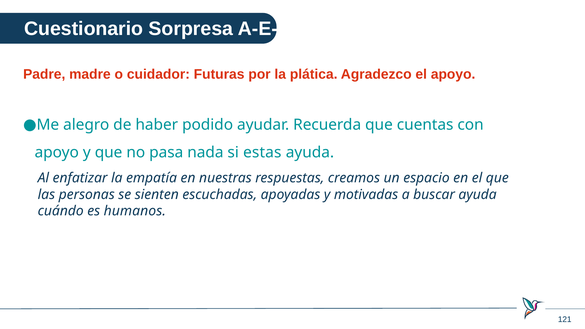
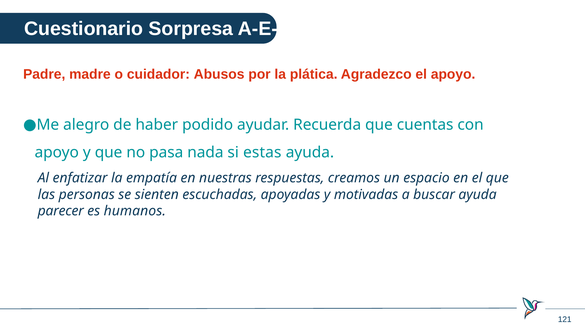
Futuras: Futuras -> Abusos
cuándo: cuándo -> parecer
